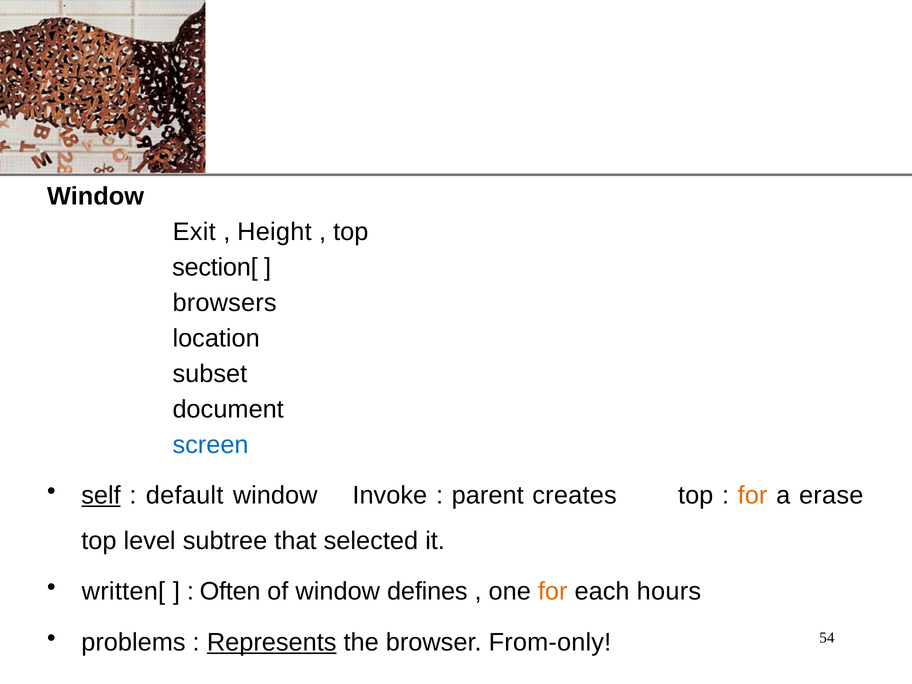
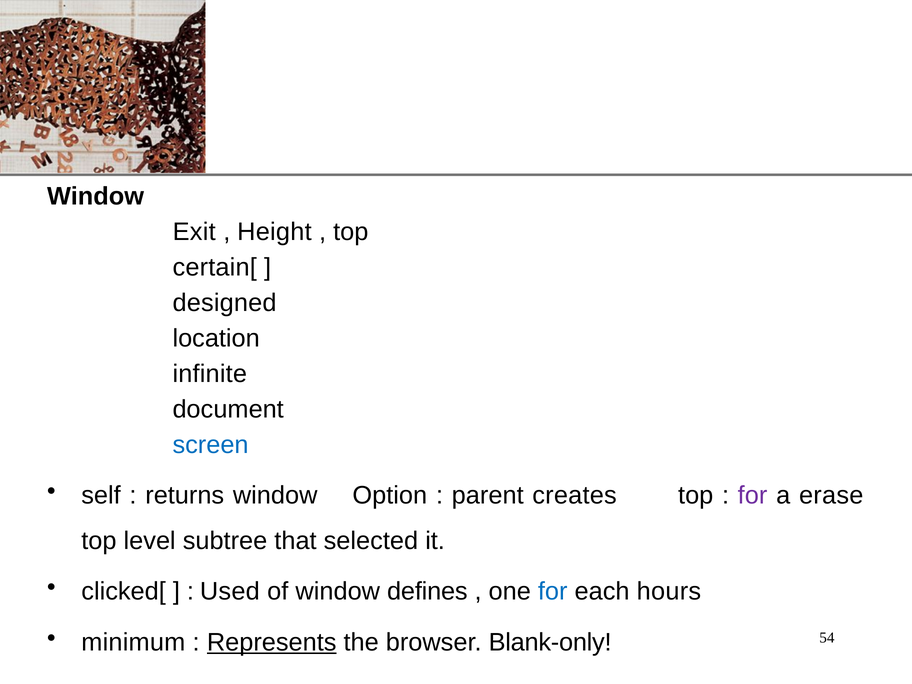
section[: section[ -> certain[
browsers: browsers -> designed
subset: subset -> infinite
self underline: present -> none
default: default -> returns
Invoke: Invoke -> Option
for at (753, 495) colour: orange -> purple
written[: written[ -> clicked[
Often: Often -> Used
for at (553, 592) colour: orange -> blue
problems: problems -> minimum
From-only: From-only -> Blank-only
